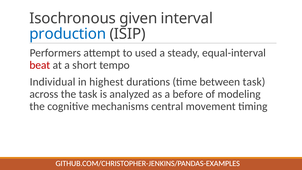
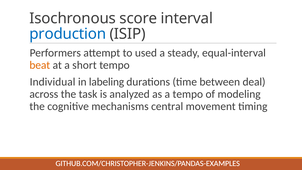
given: given -> score
beat colour: red -> orange
highest: highest -> labeling
between task: task -> deal
a before: before -> tempo
